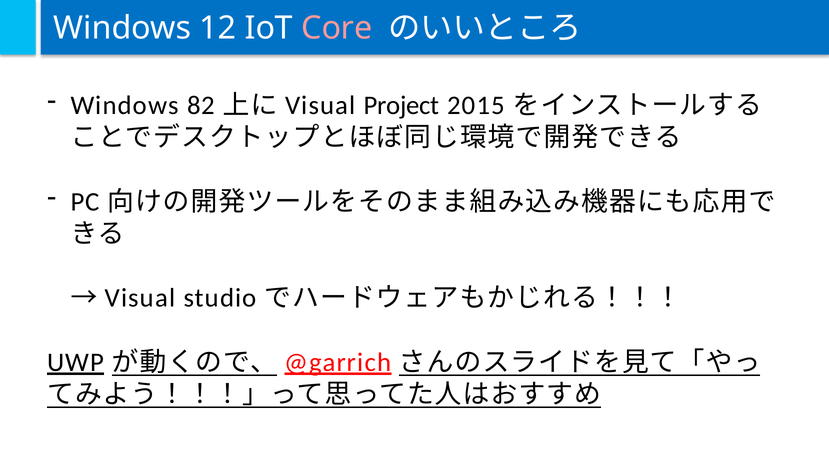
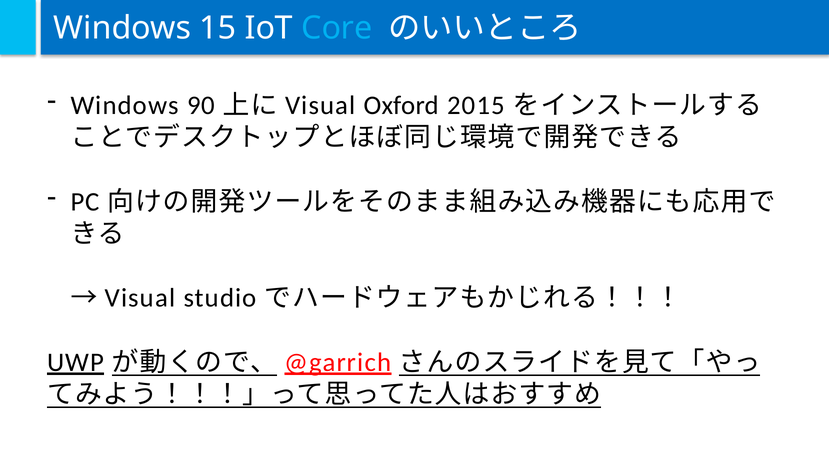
12: 12 -> 15
Core colour: pink -> light blue
82: 82 -> 90
Project: Project -> Oxford
